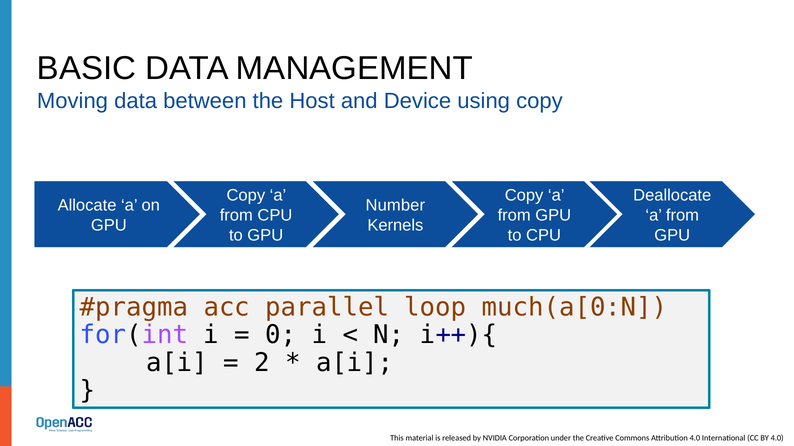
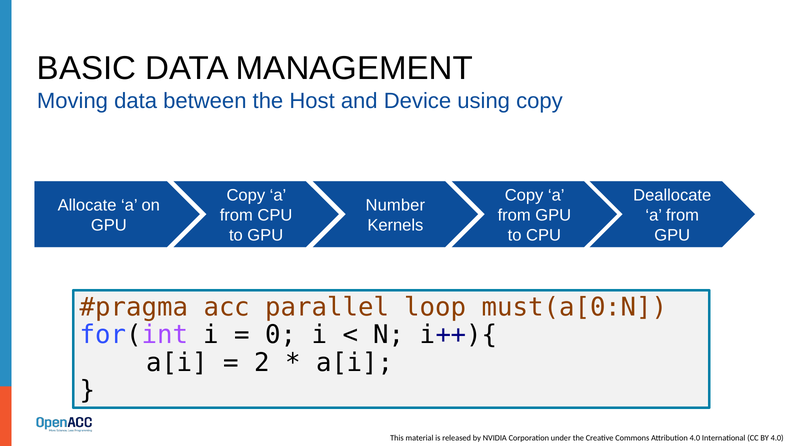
much(a[0:N: much(a[0:N -> must(a[0:N
